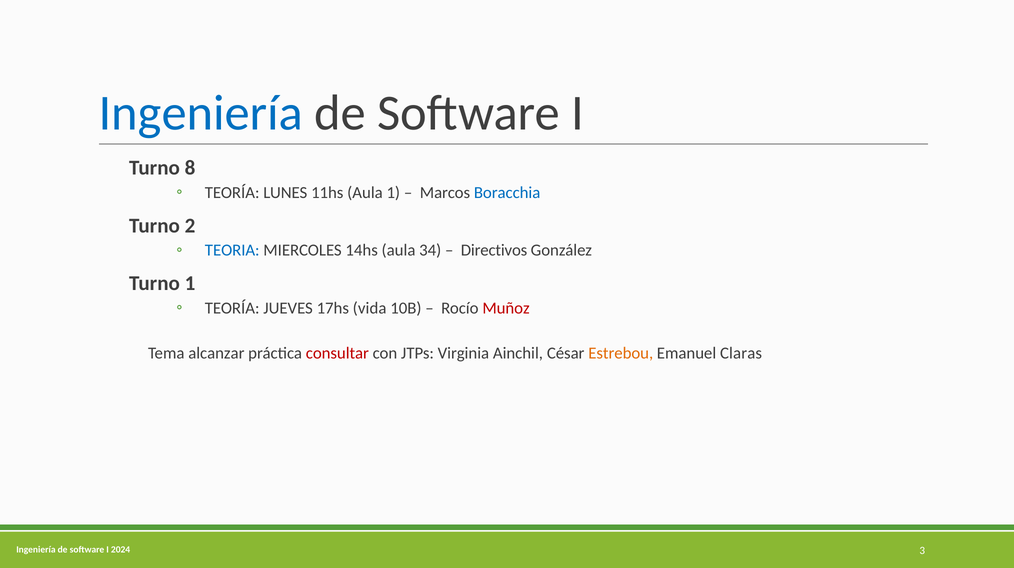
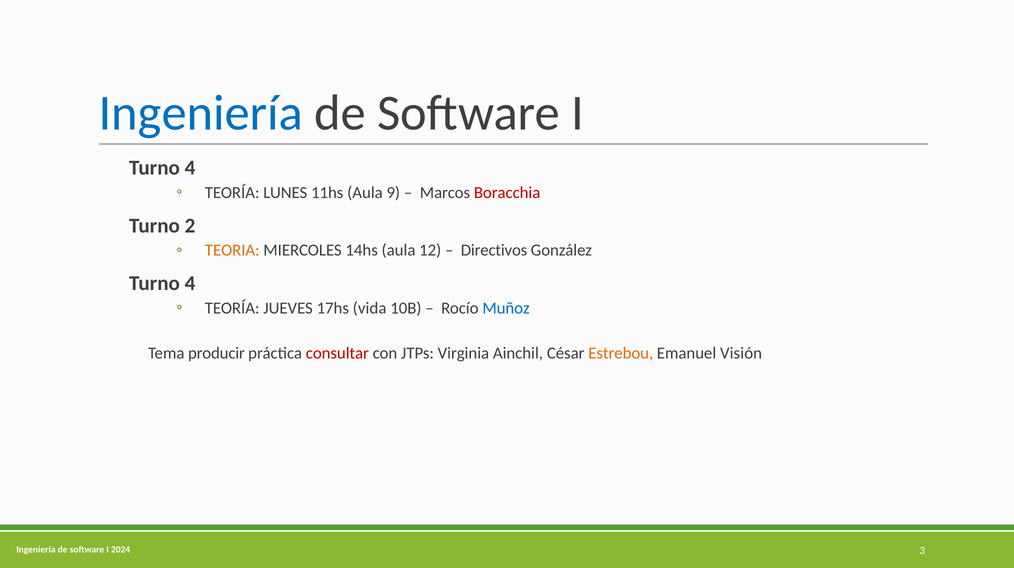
8 at (190, 168): 8 -> 4
Aula 1: 1 -> 9
Boracchia colour: blue -> red
TEORIA colour: blue -> orange
34: 34 -> 12
1 at (190, 283): 1 -> 4
Muñoz colour: red -> blue
alcanzar: alcanzar -> producir
Claras: Claras -> Visión
